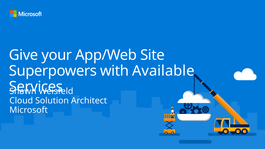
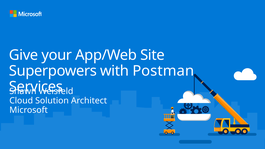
Available: Available -> Postman
